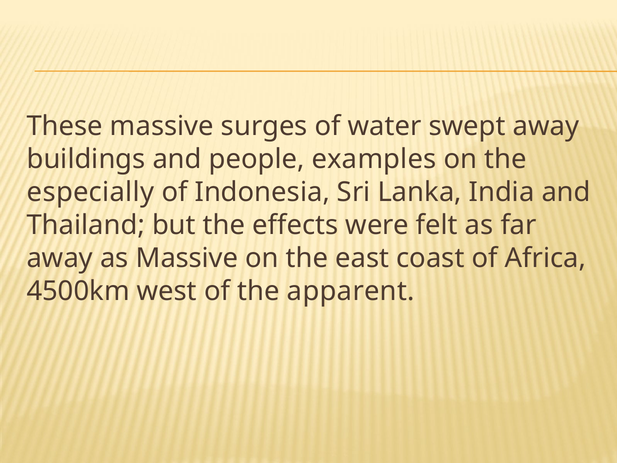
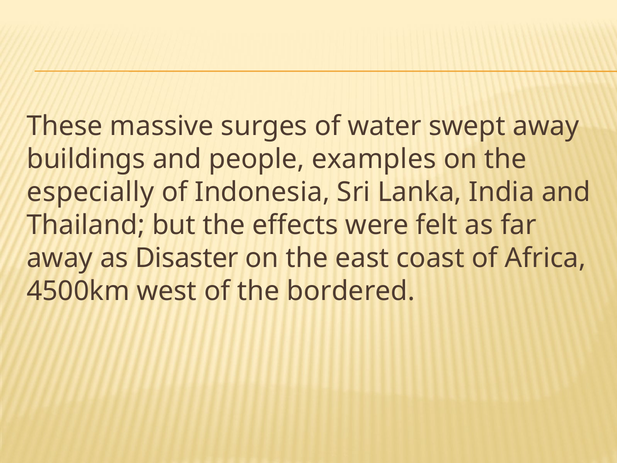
as Massive: Massive -> Disaster
apparent: apparent -> bordered
